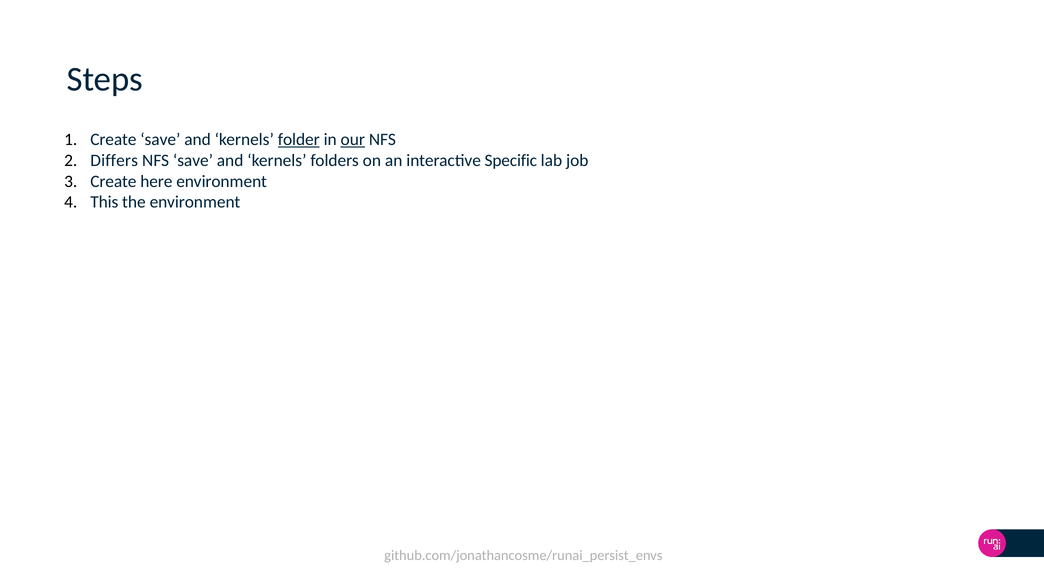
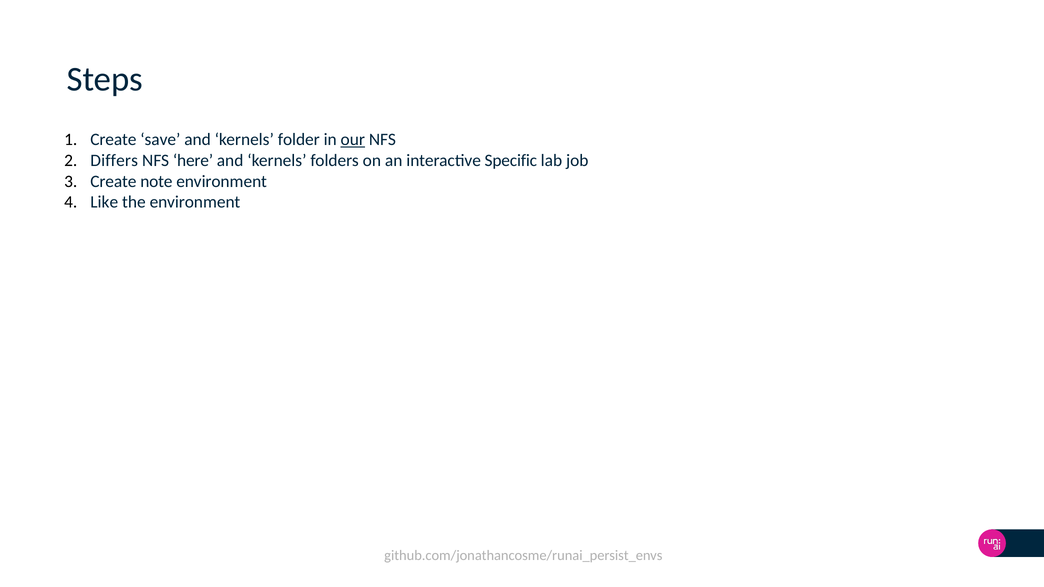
folder underline: present -> none
NFS save: save -> here
here: here -> note
This: This -> Like
